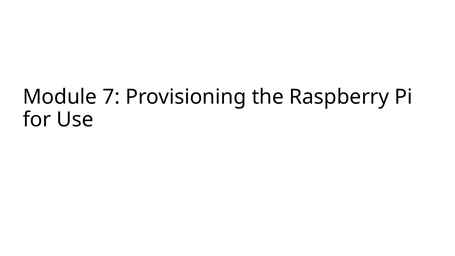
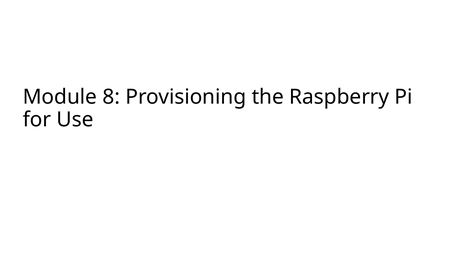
7: 7 -> 8
